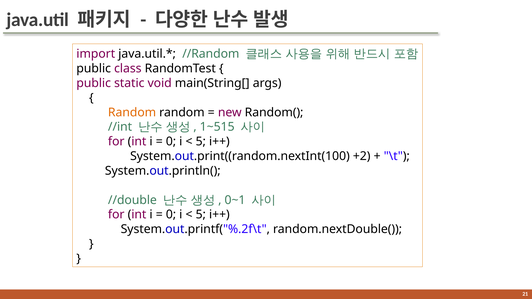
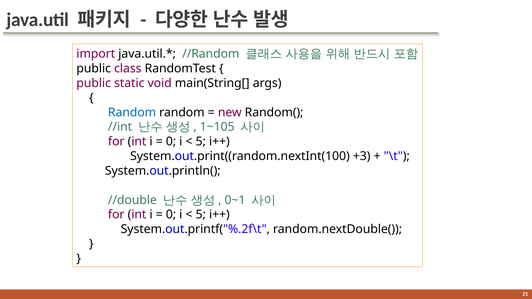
Random at (132, 112) colour: orange -> blue
1~515: 1~515 -> 1~105
+2: +2 -> +3
